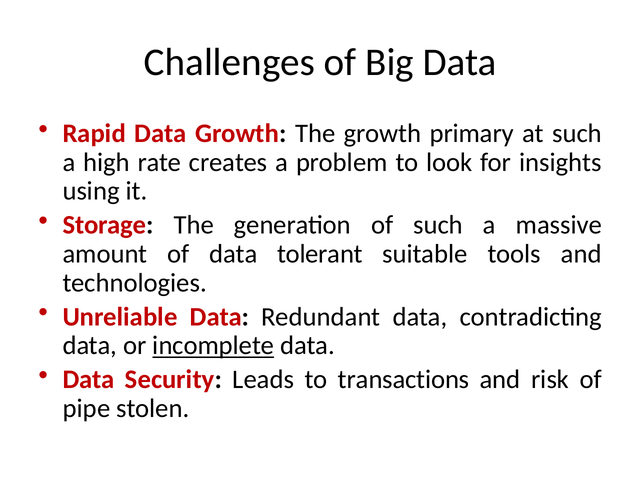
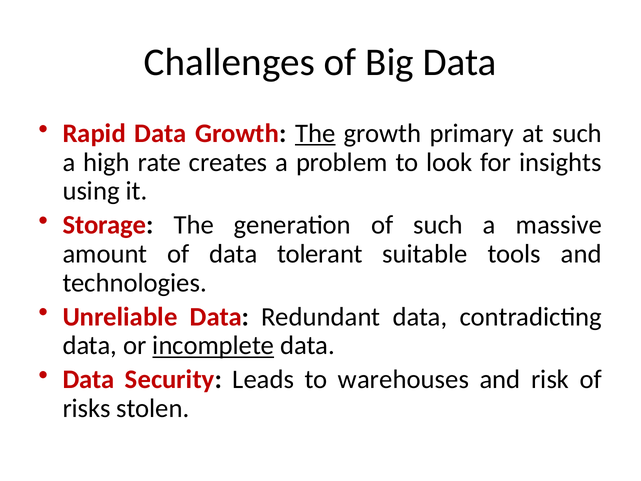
The at (315, 133) underline: none -> present
transactions: transactions -> warehouses
pipe: pipe -> risks
